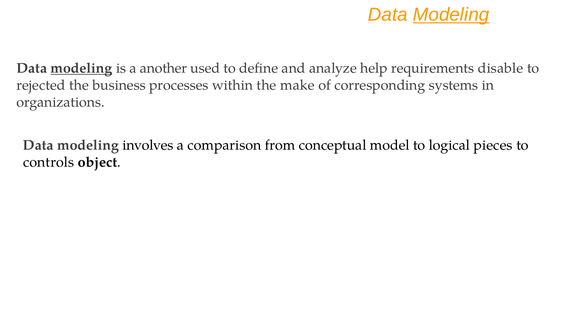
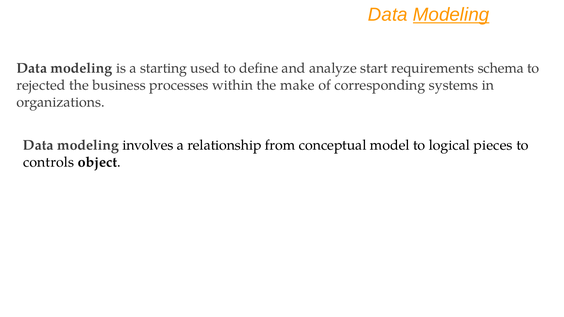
modeling at (82, 68) underline: present -> none
another: another -> starting
help: help -> start
disable: disable -> schema
comparison: comparison -> relationship
